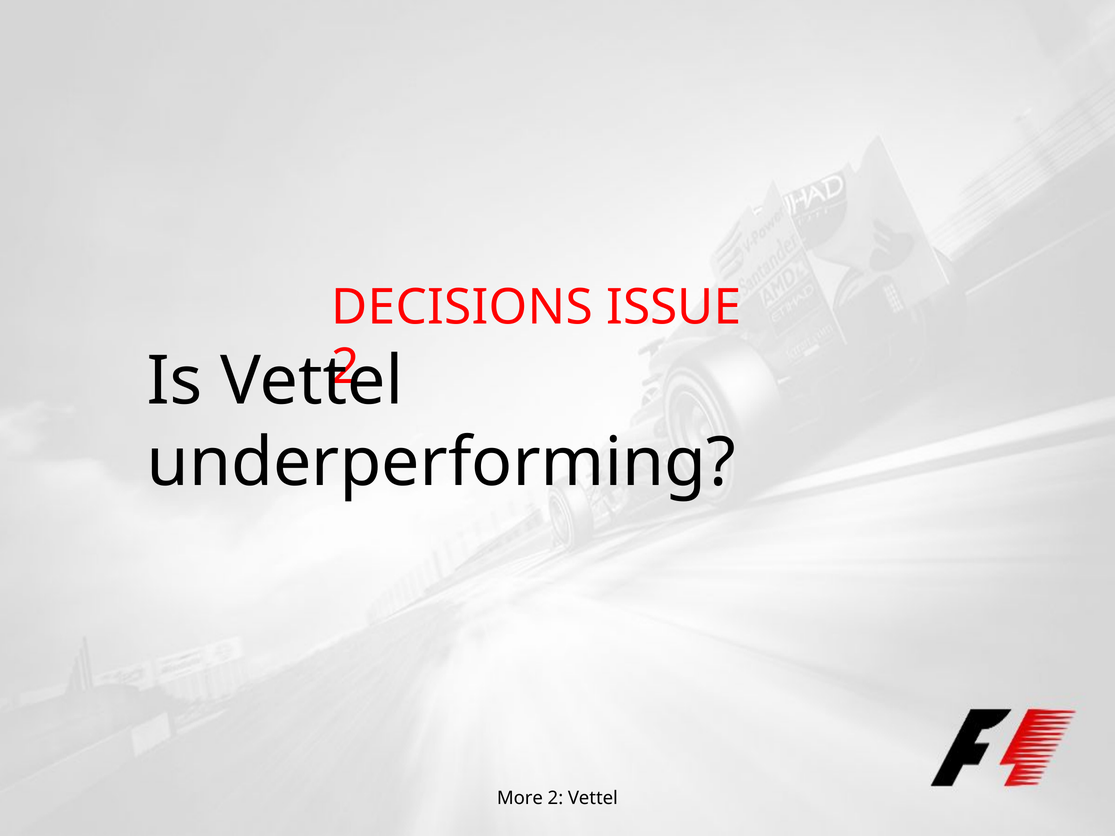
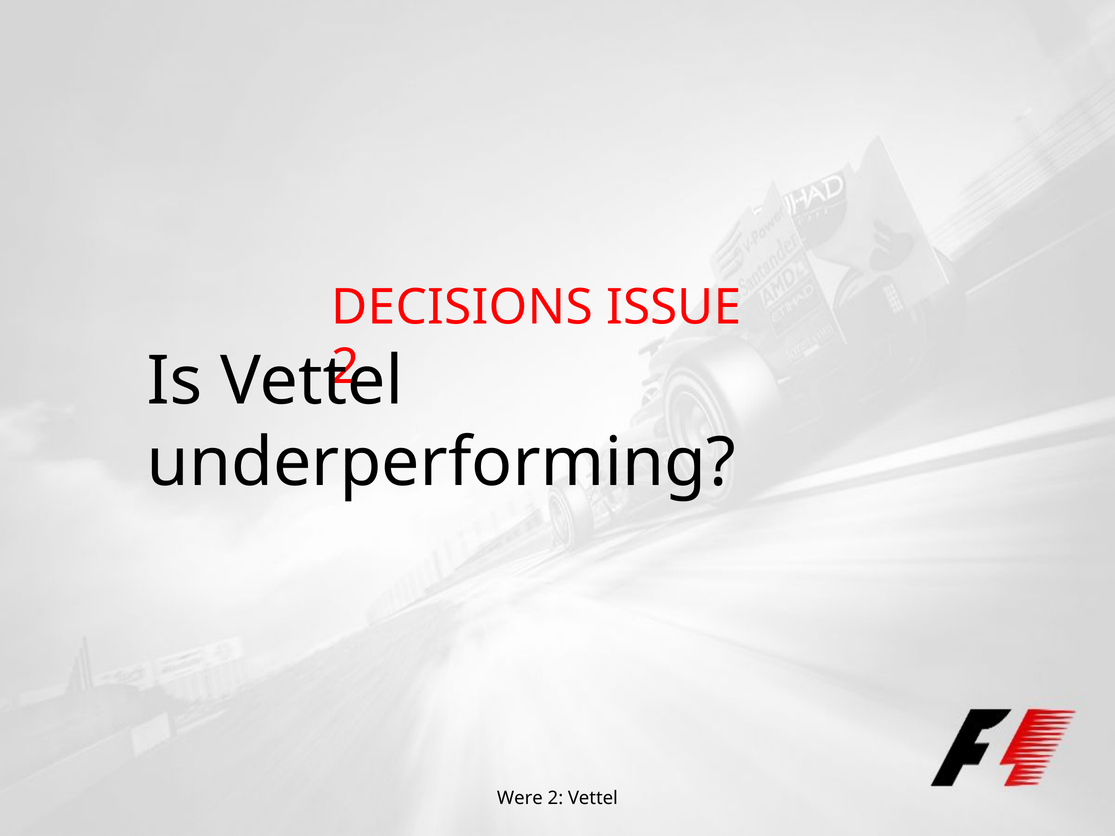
More: More -> Were
